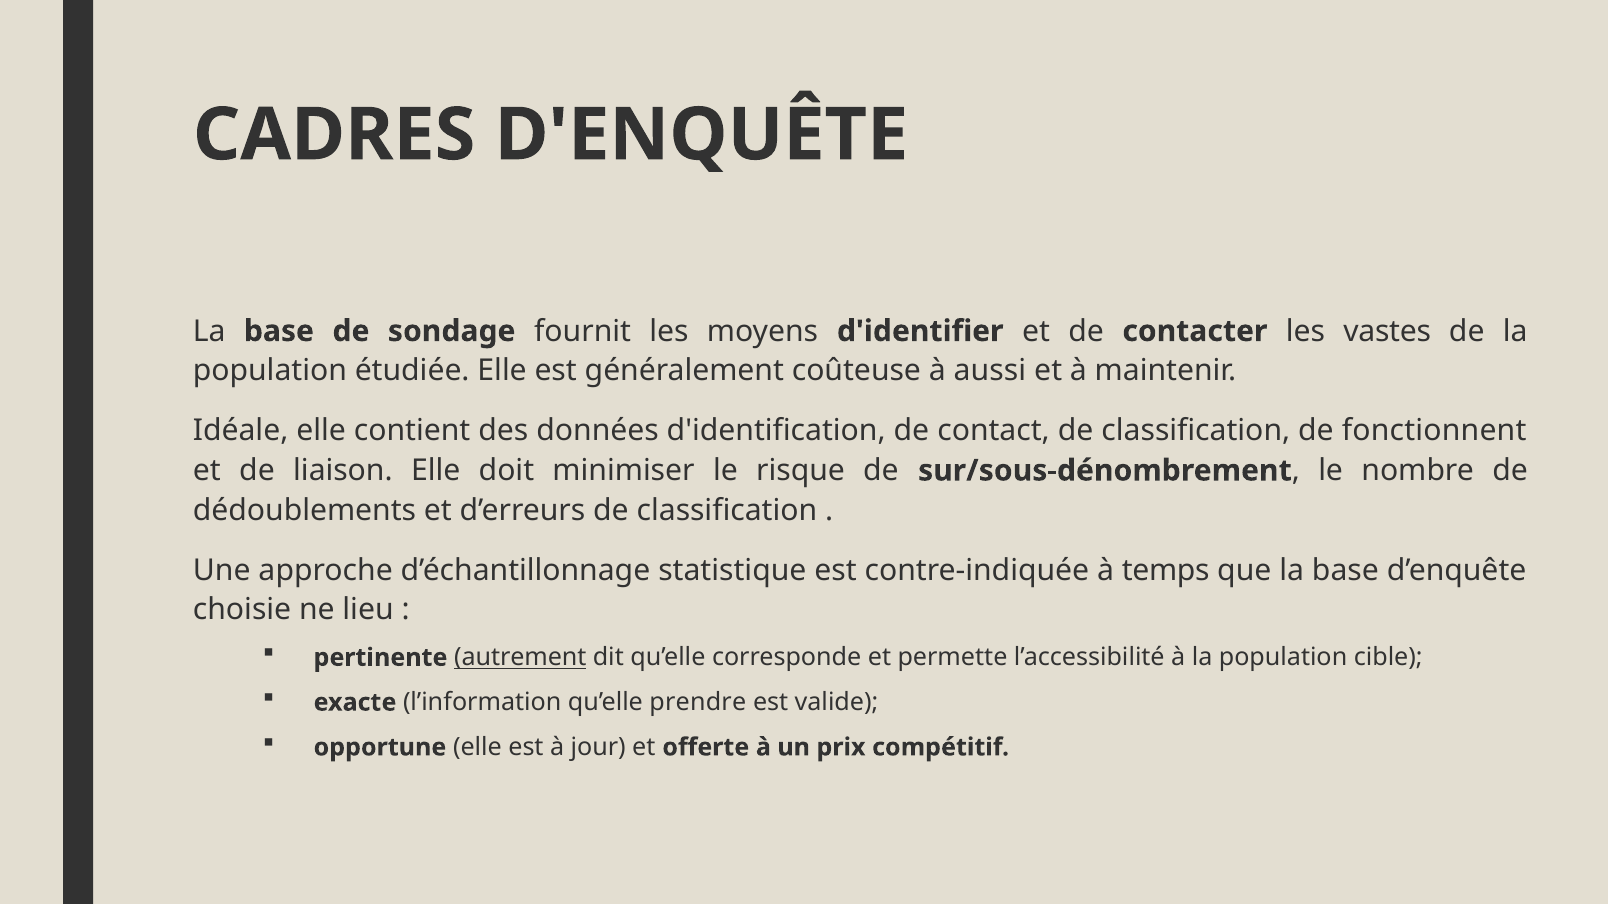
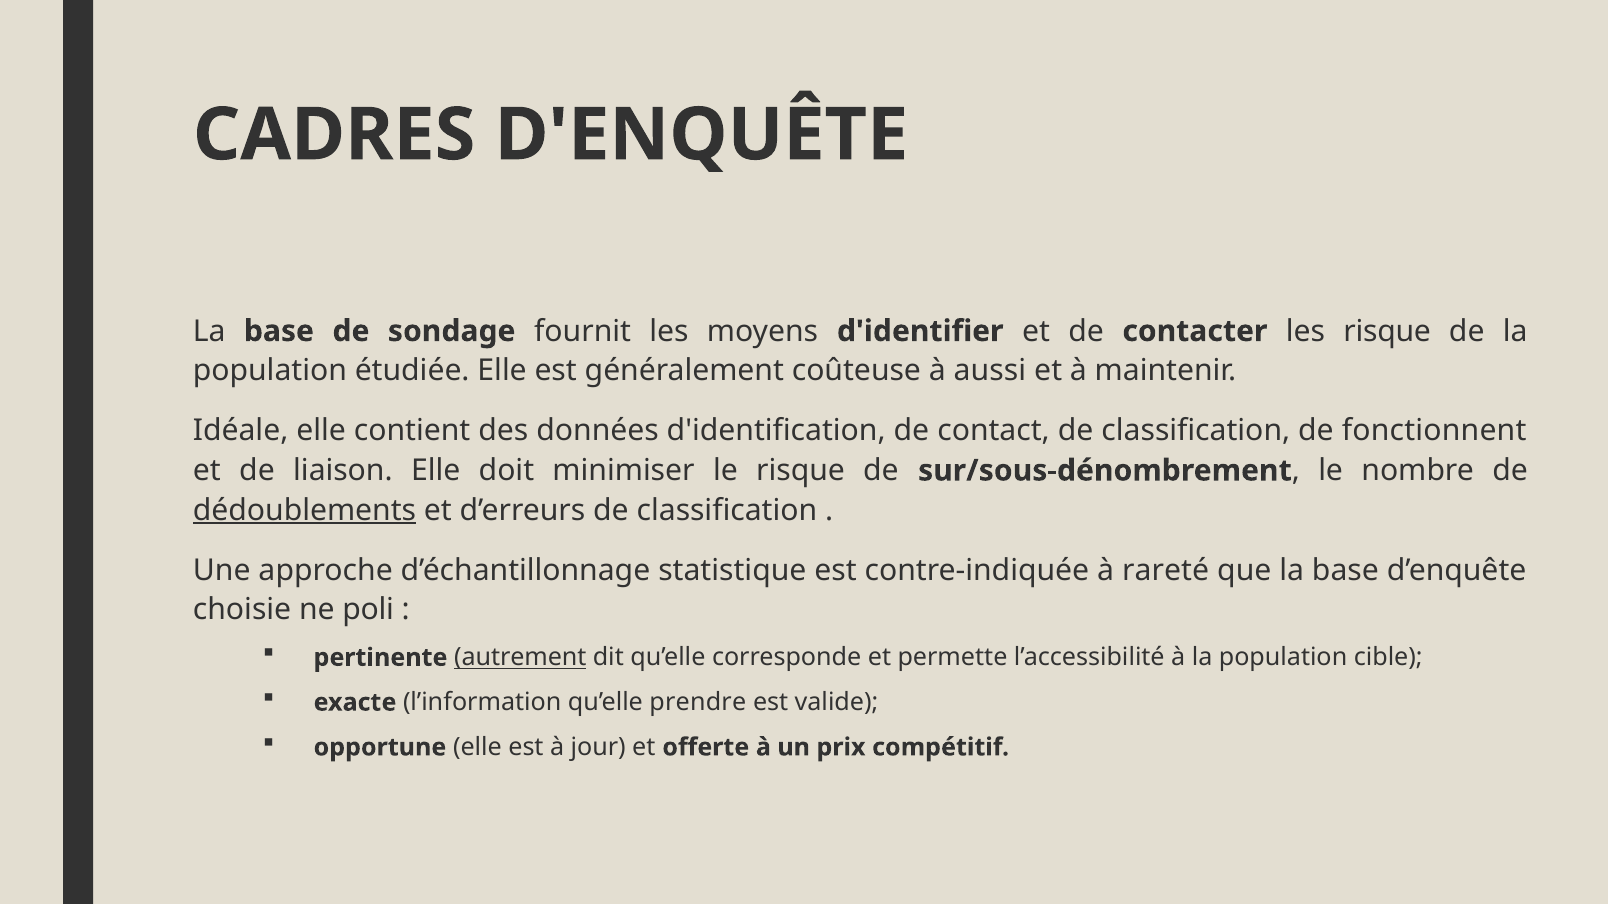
les vastes: vastes -> risque
dédoublements underline: none -> present
temps: temps -> rareté
lieu: lieu -> poli
